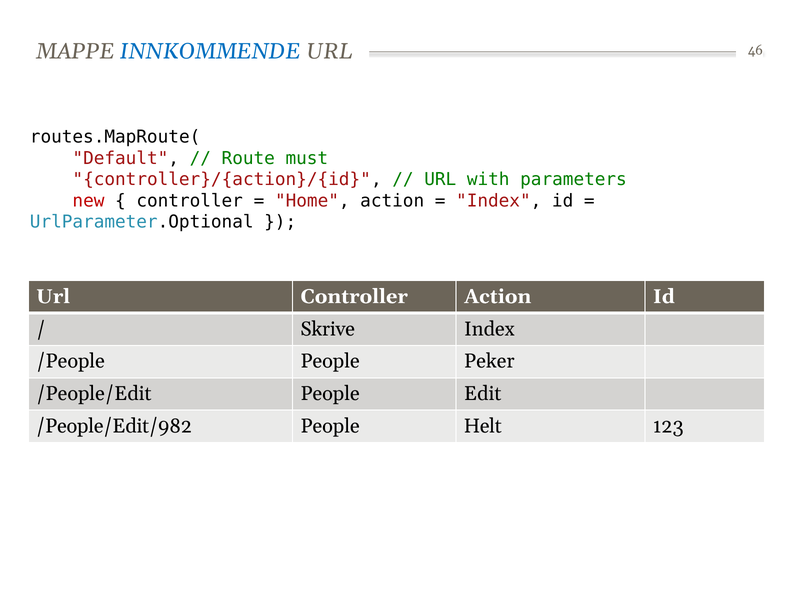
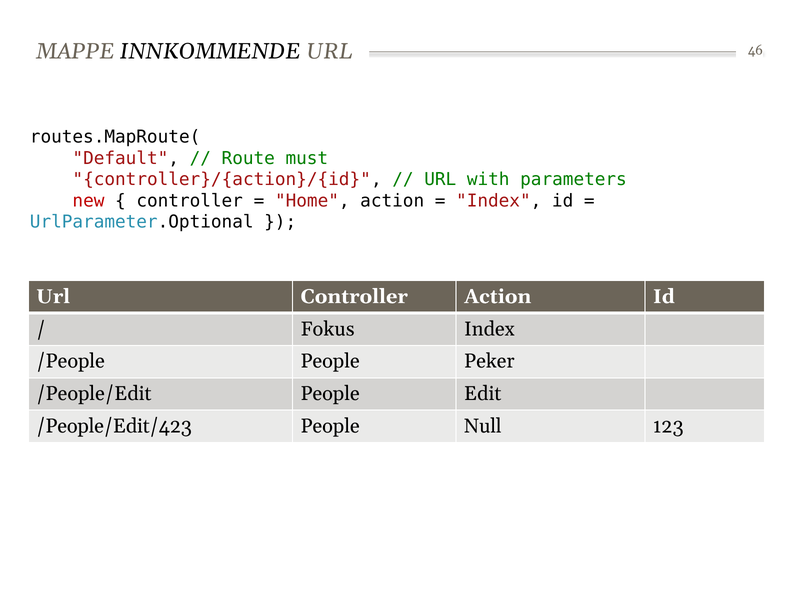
INNKOMMENDE colour: blue -> black
Skrive: Skrive -> Fokus
/People/Edit/982: /People/Edit/982 -> /People/Edit/423
Helt: Helt -> Null
